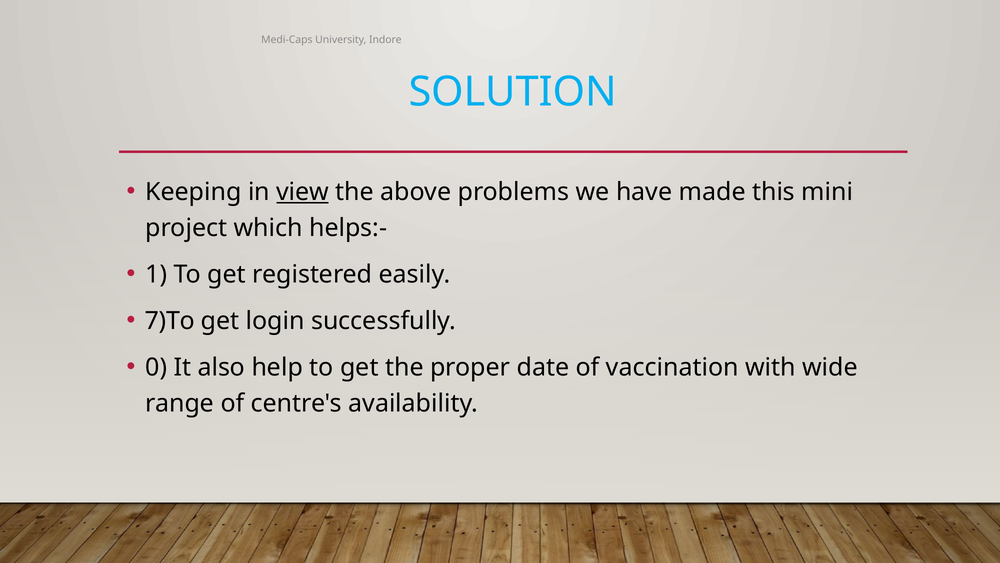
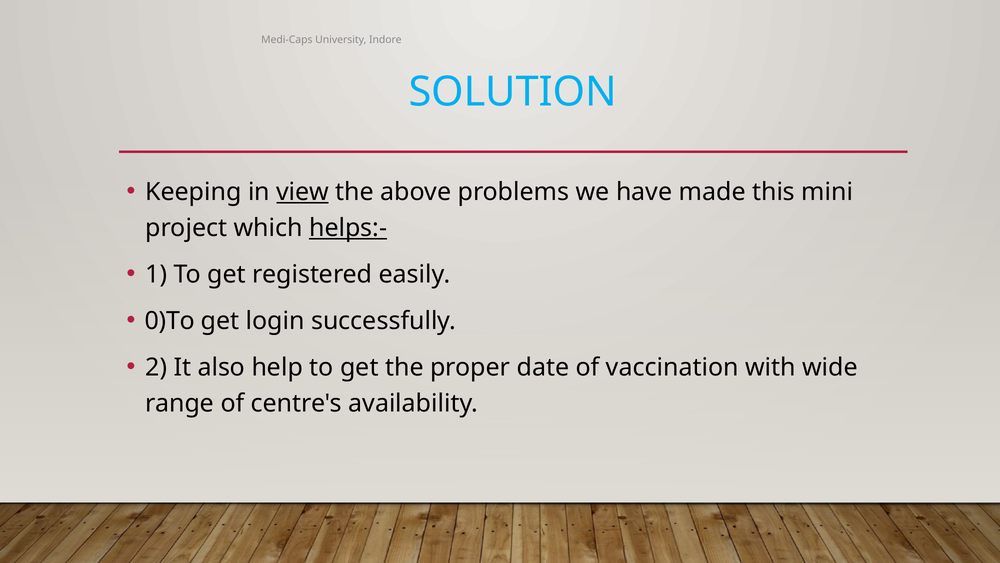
helps:- underline: none -> present
7)To: 7)To -> 0)To
0: 0 -> 2
